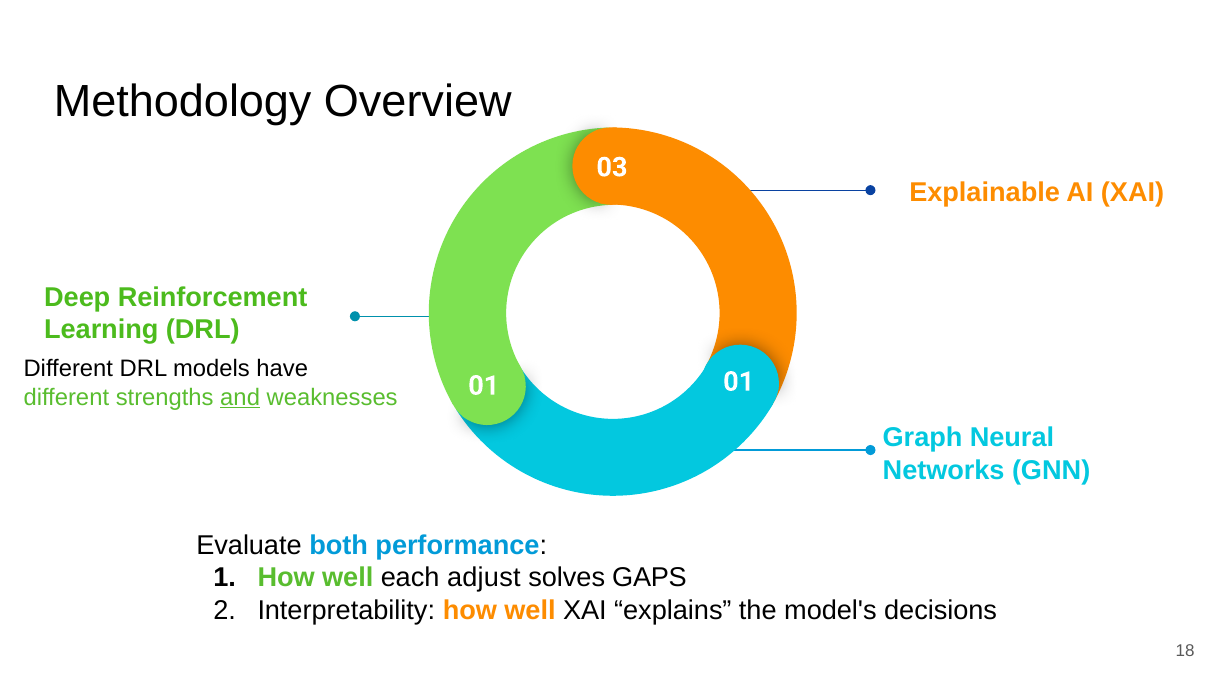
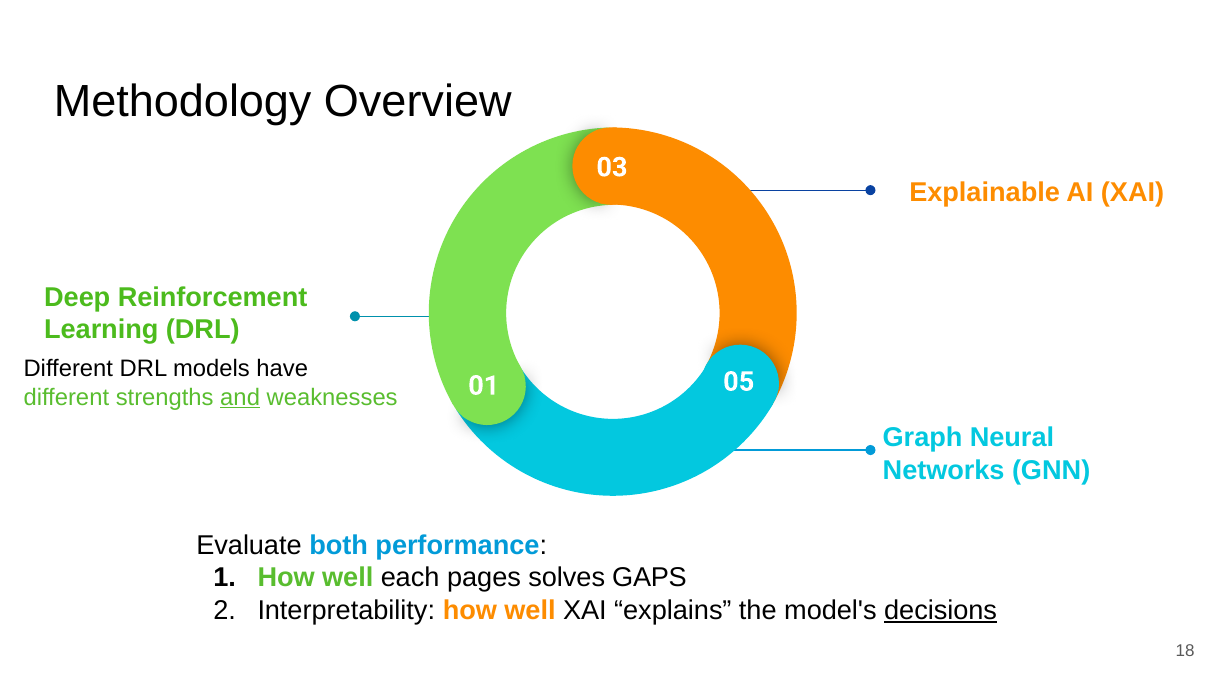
01 01: 01 -> 05
adjust: adjust -> pages
decisions underline: none -> present
